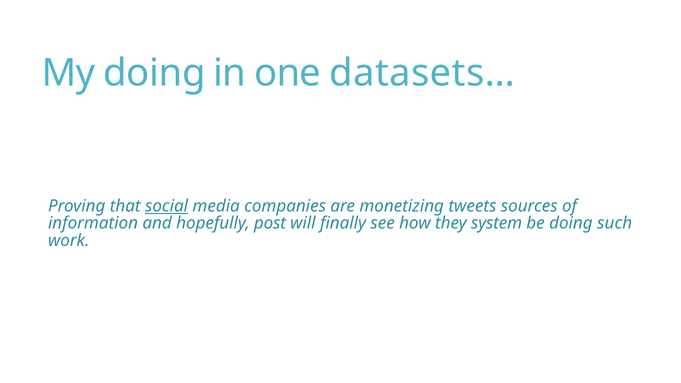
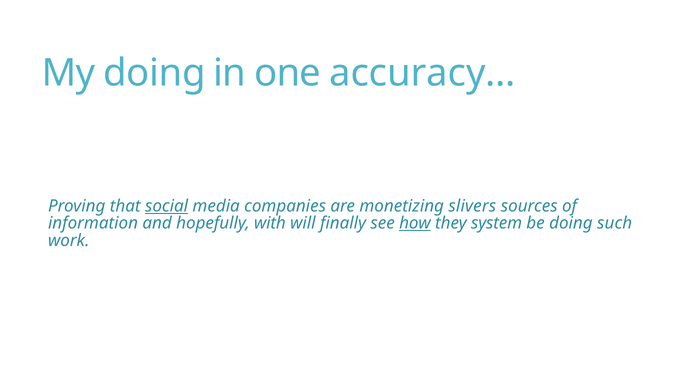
datasets…: datasets… -> accuracy…
tweets: tweets -> slivers
post: post -> with
how underline: none -> present
